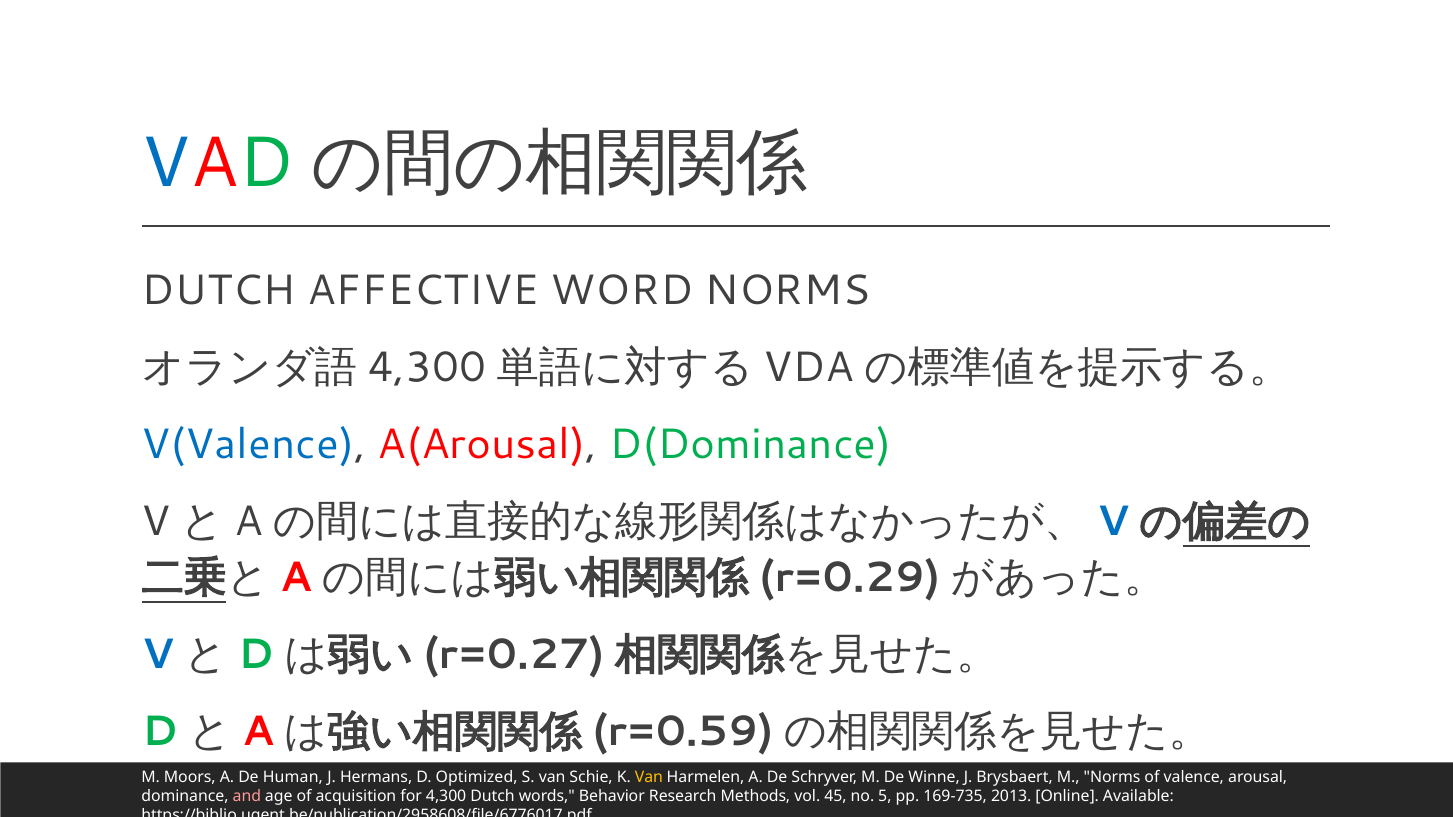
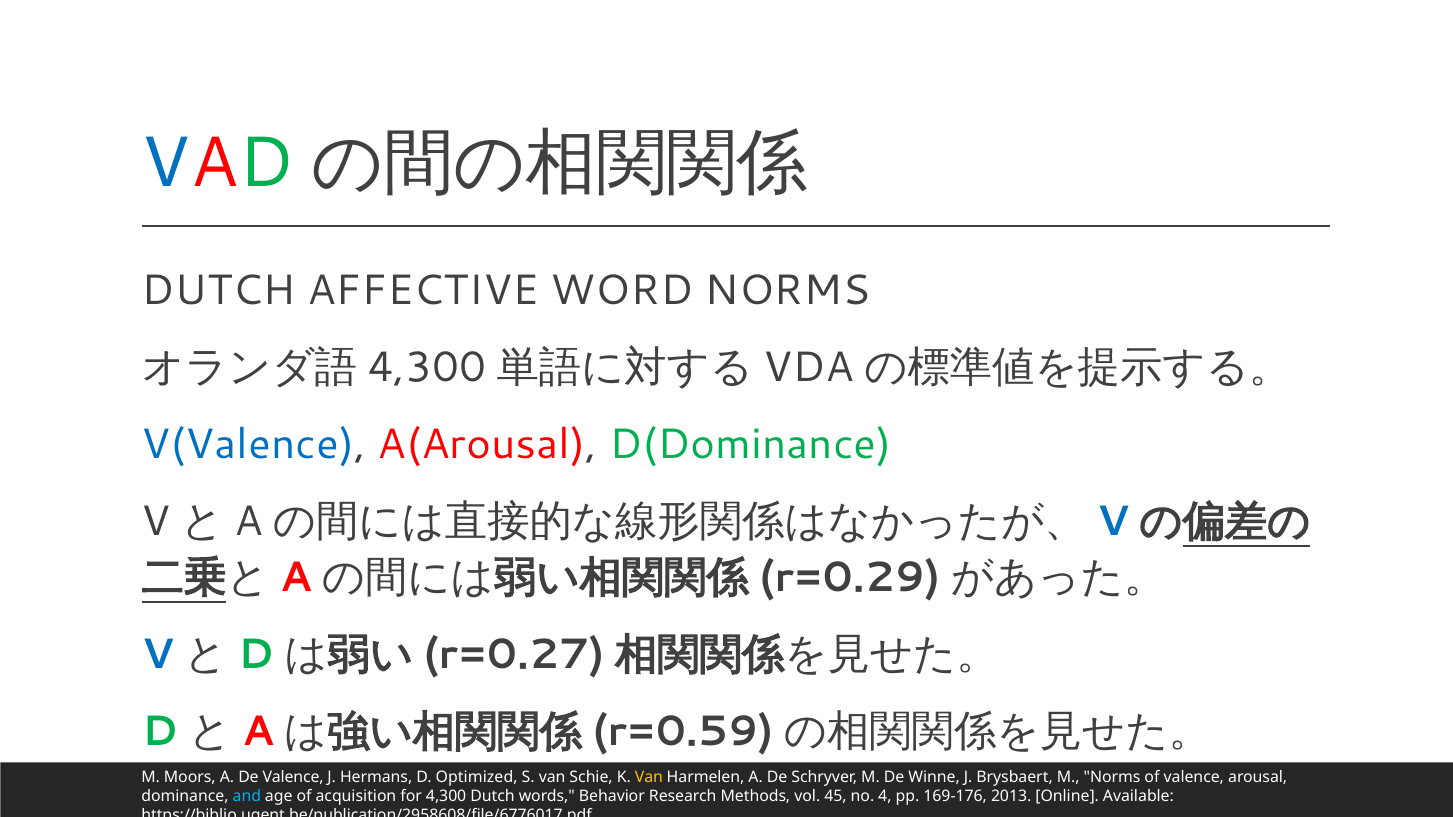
De Human: Human -> Valence
and colour: pink -> light blue
5: 5 -> 4
169-735: 169-735 -> 169-176
